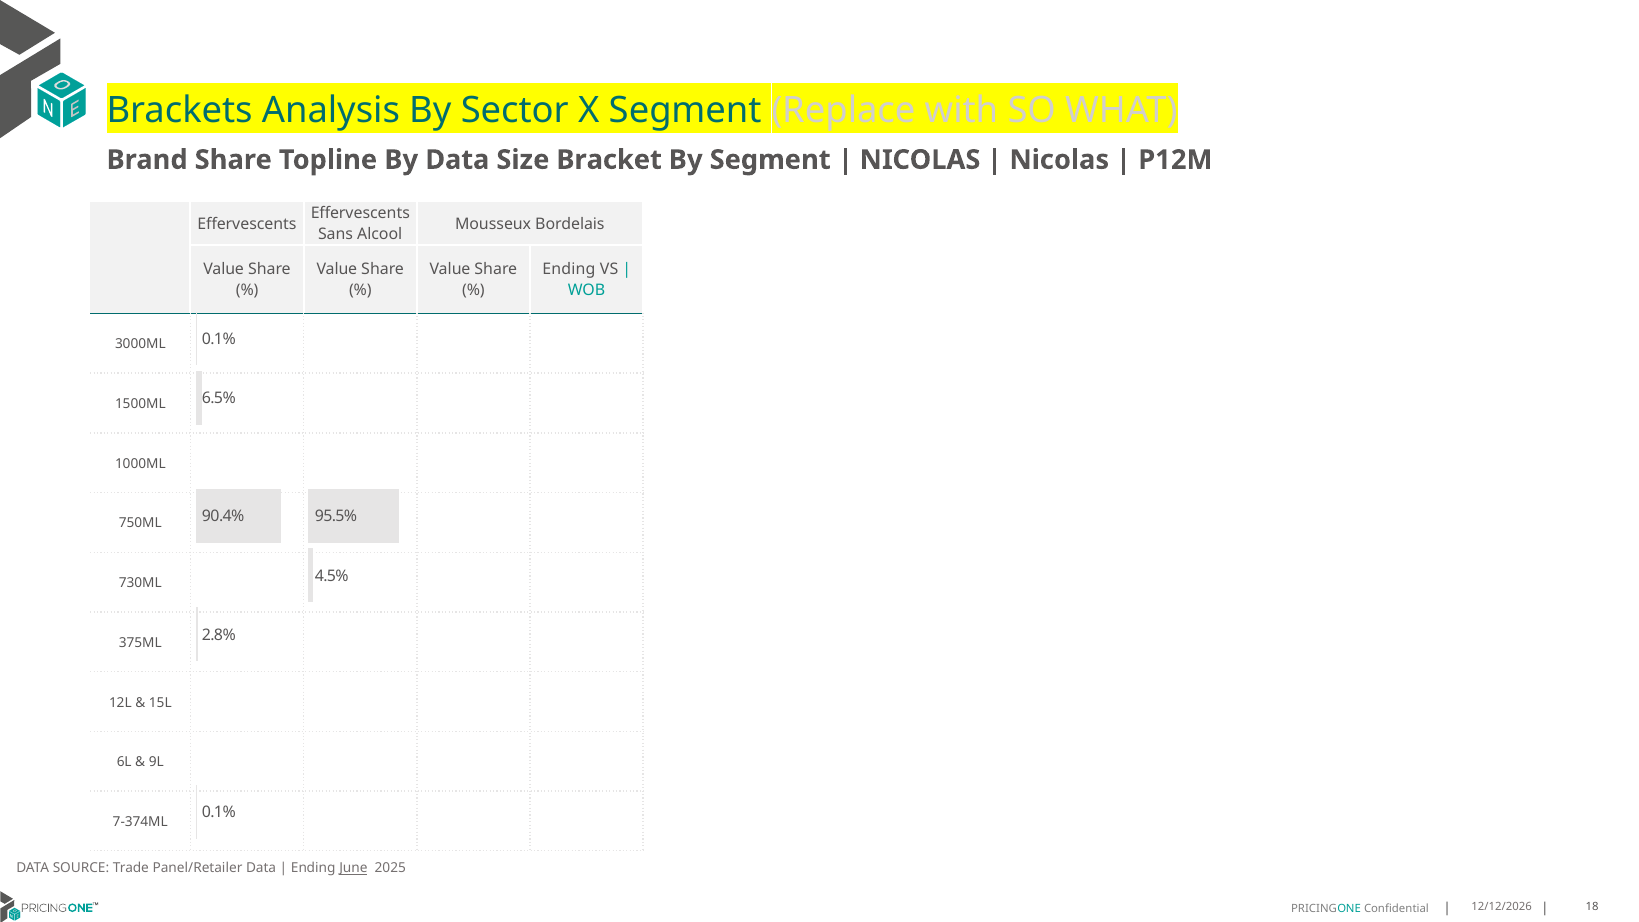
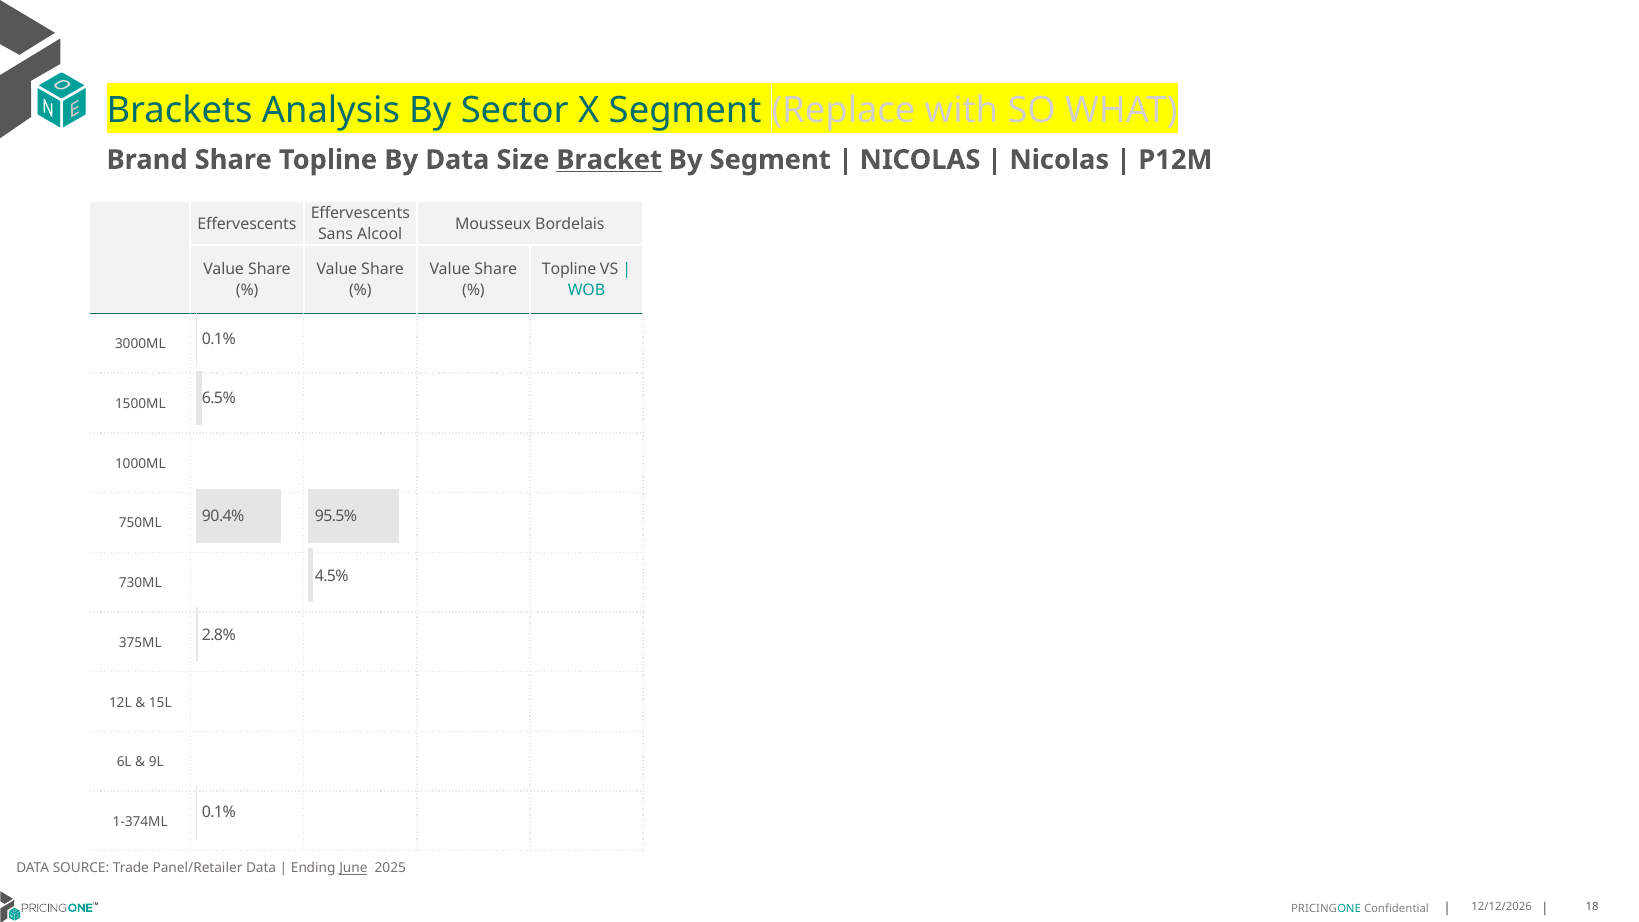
Bracket underline: none -> present
Ending at (569, 269): Ending -> Topline
7-374ML: 7-374ML -> 1-374ML
